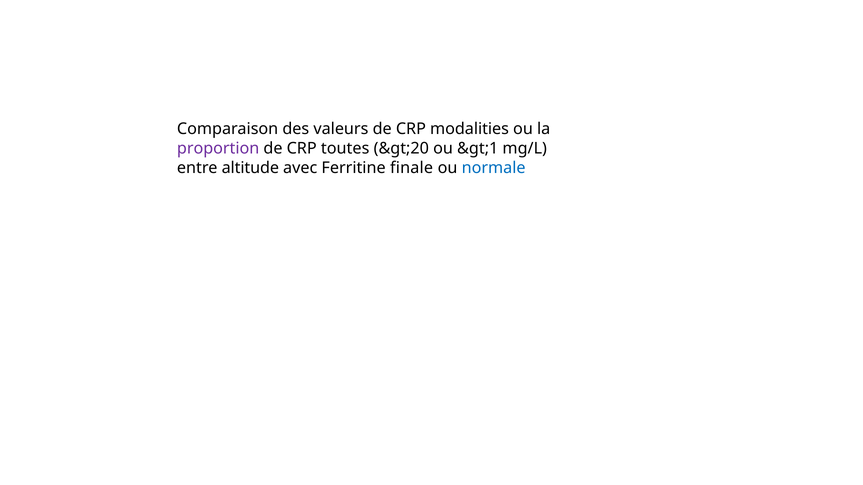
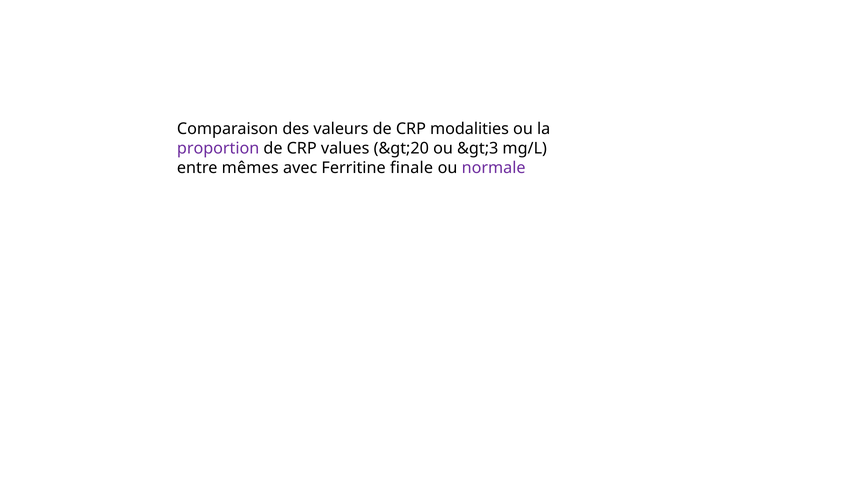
toutes: toutes -> values
&gt;1: &gt;1 -> &gt;3
altitude: altitude -> mêmes
normale colour: blue -> purple
